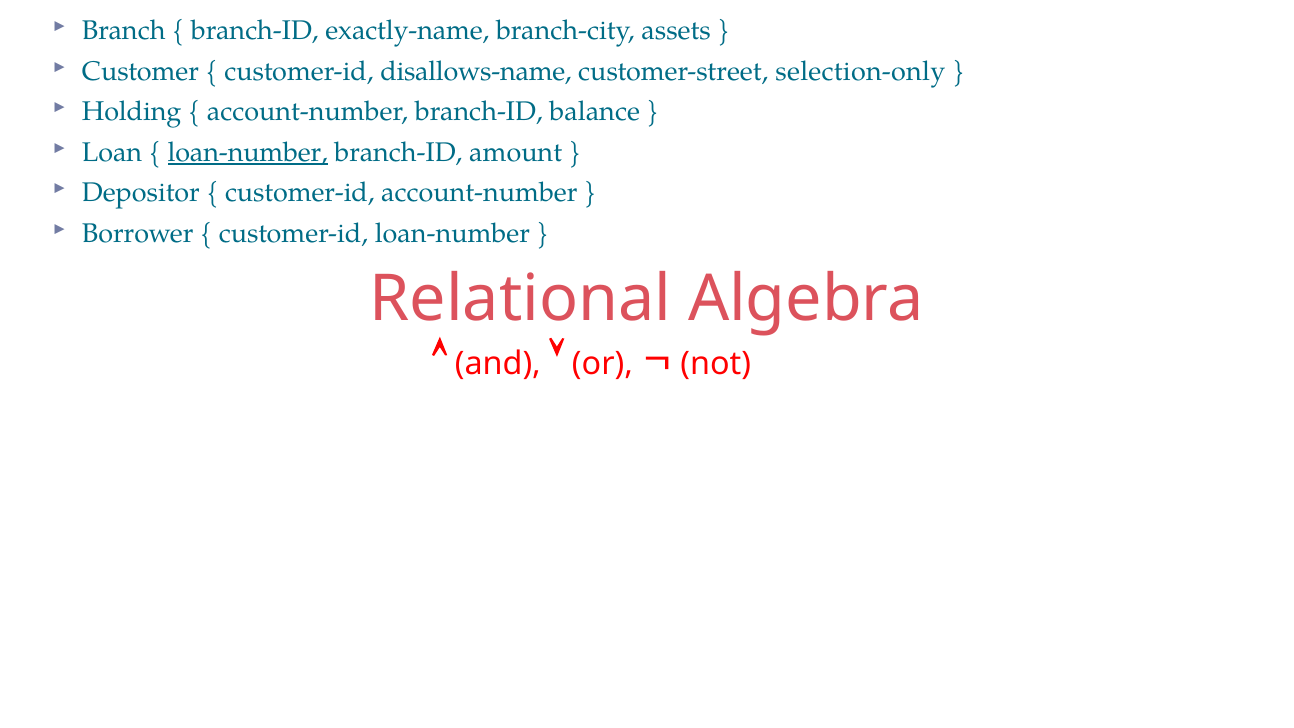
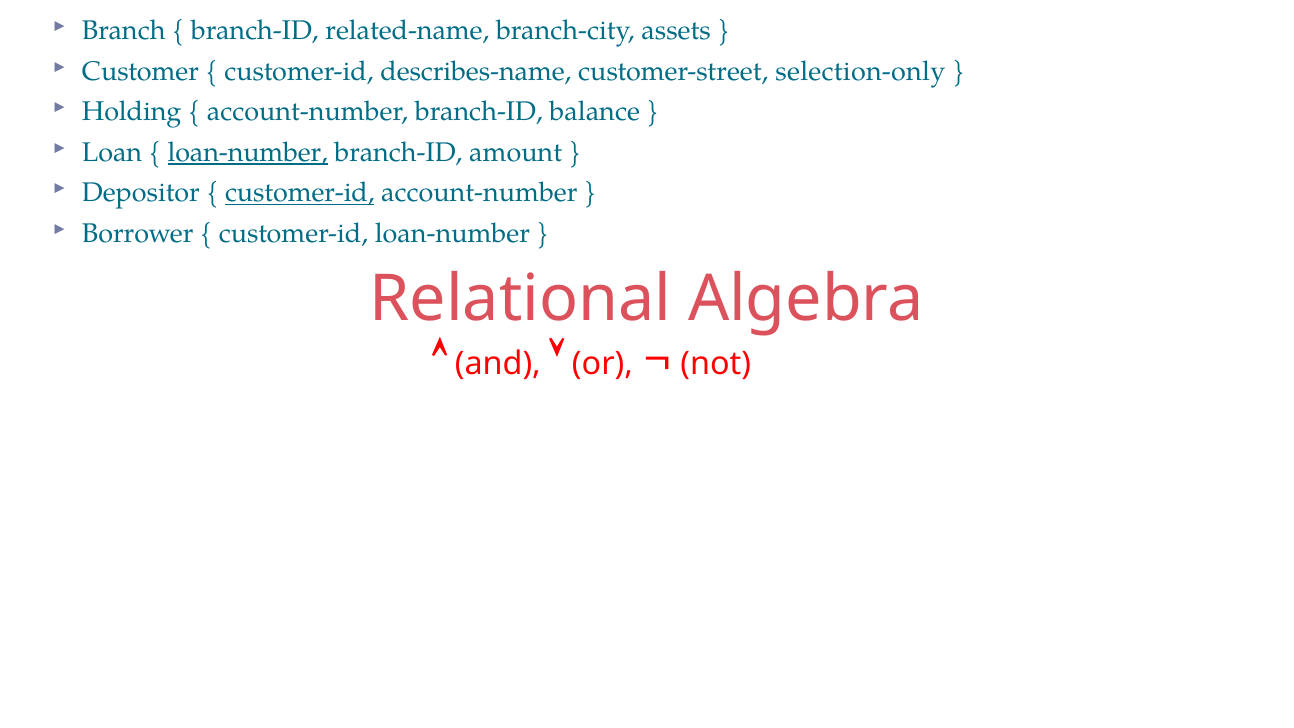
exactly-name: exactly-name -> related-name
disallows-name: disallows-name -> describes-name
customer-id at (300, 193) underline: none -> present
